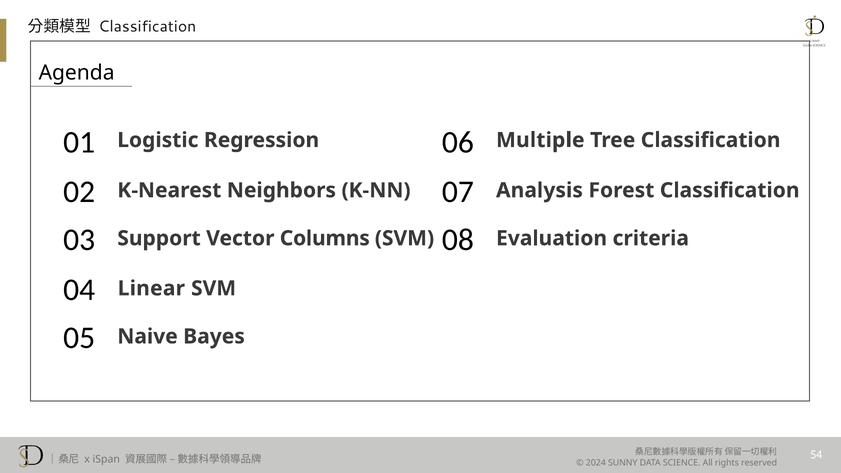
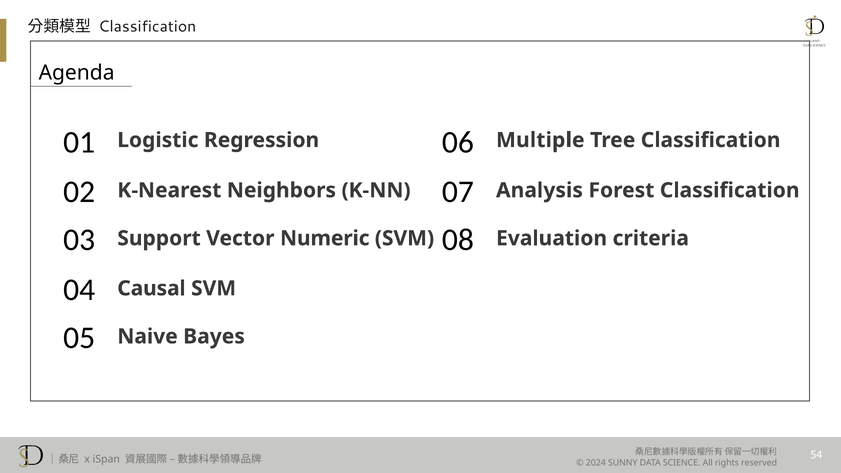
Columns: Columns -> Numeric
Linear: Linear -> Causal
